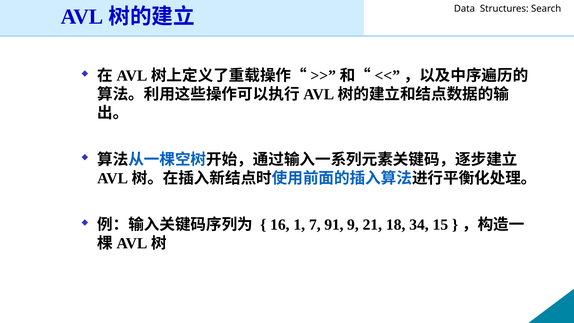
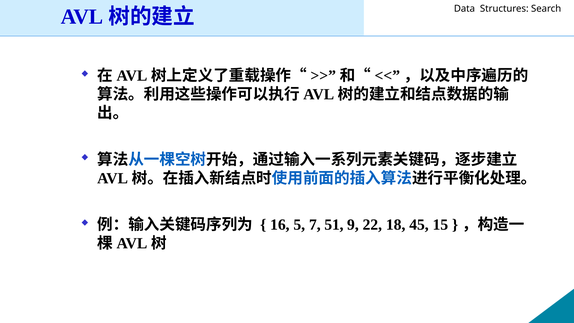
1: 1 -> 5
91: 91 -> 51
21: 21 -> 22
34: 34 -> 45
